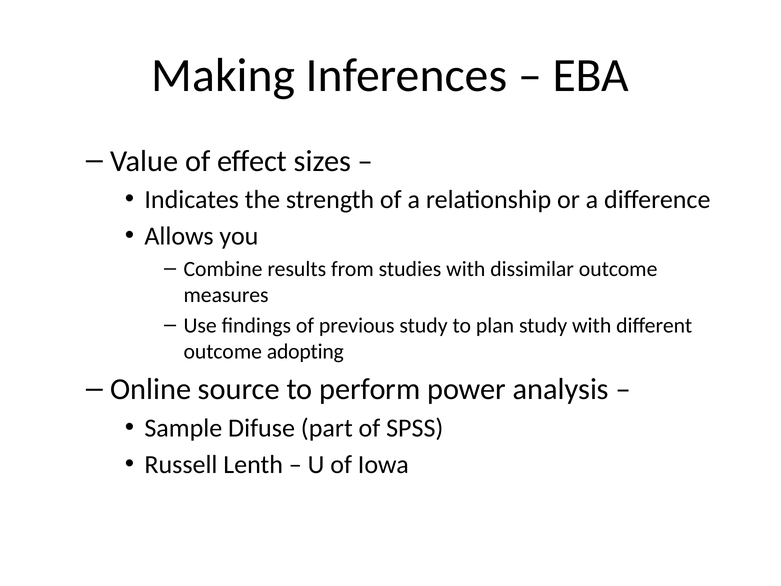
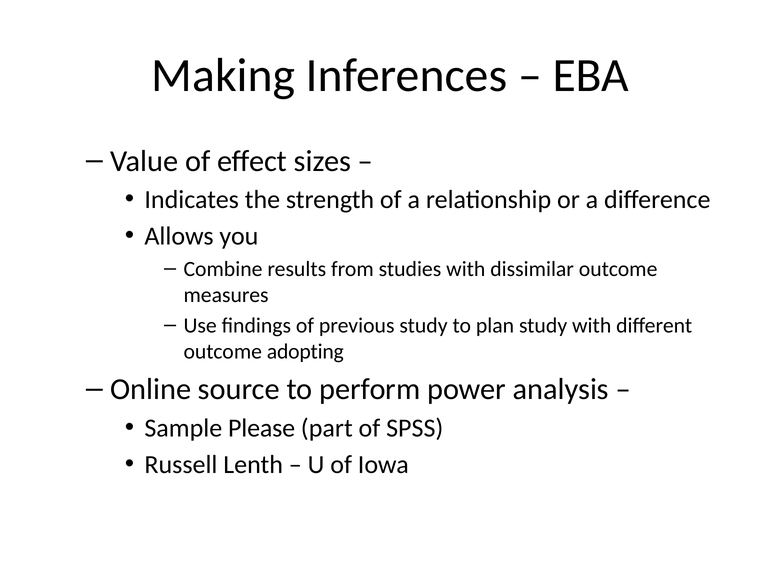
Difuse: Difuse -> Please
